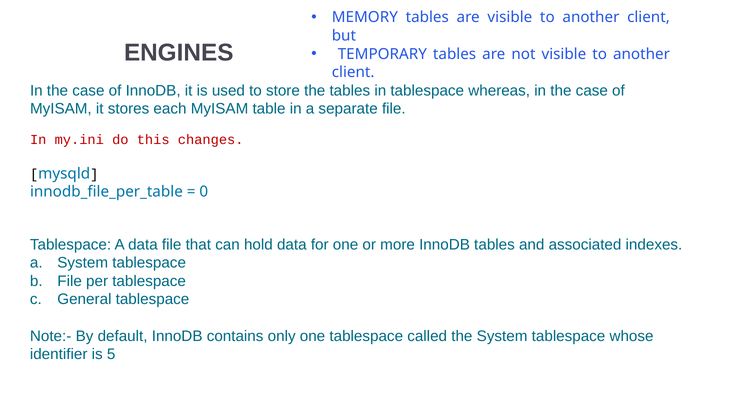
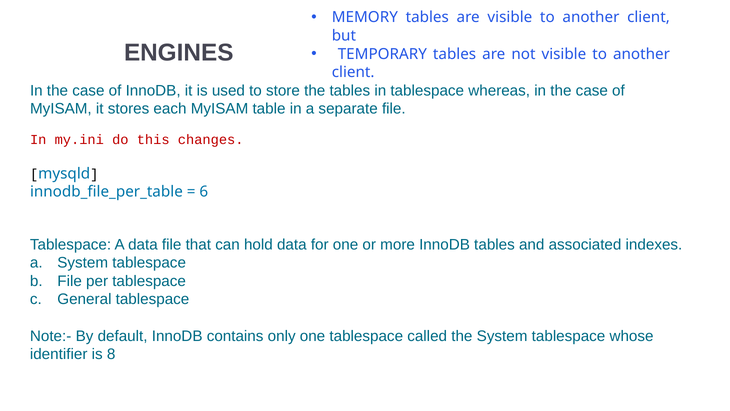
0: 0 -> 6
5: 5 -> 8
